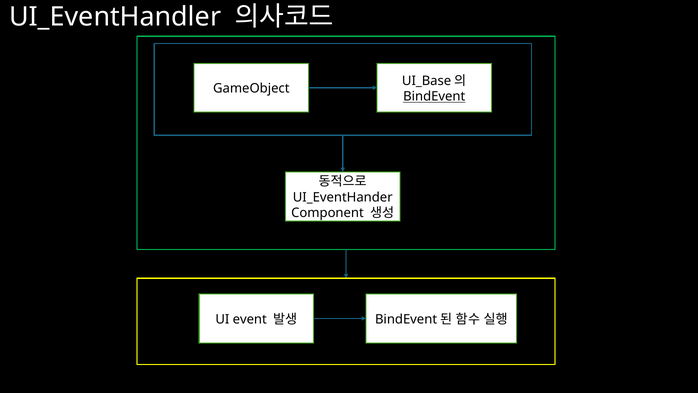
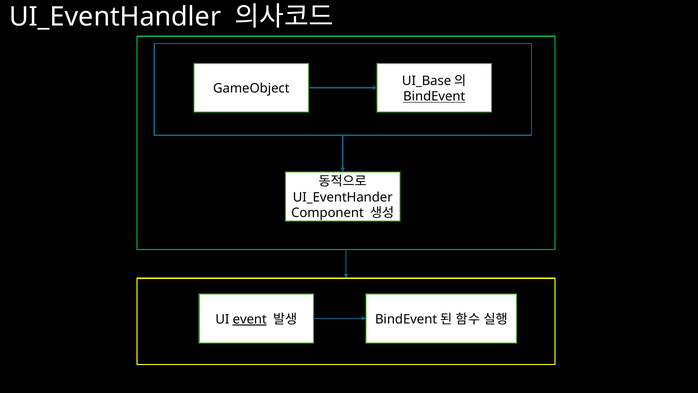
event underline: none -> present
